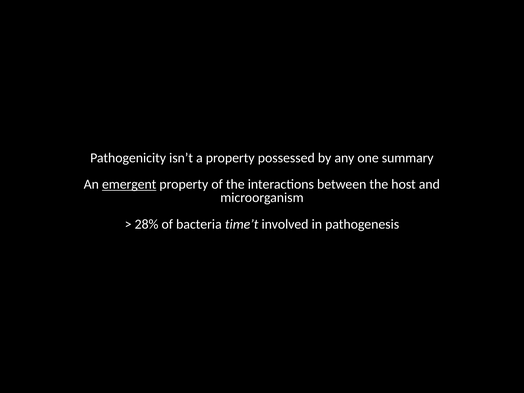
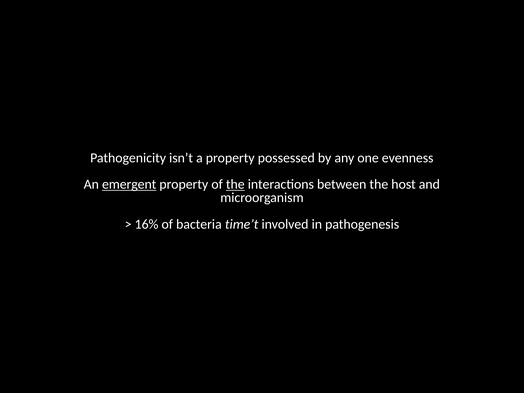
summary: summary -> evenness
the at (235, 184) underline: none -> present
28%: 28% -> 16%
